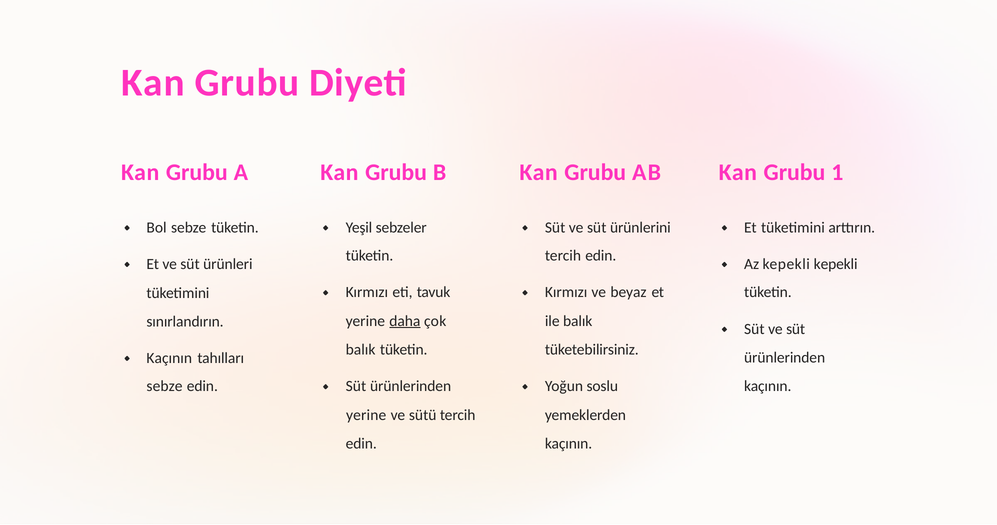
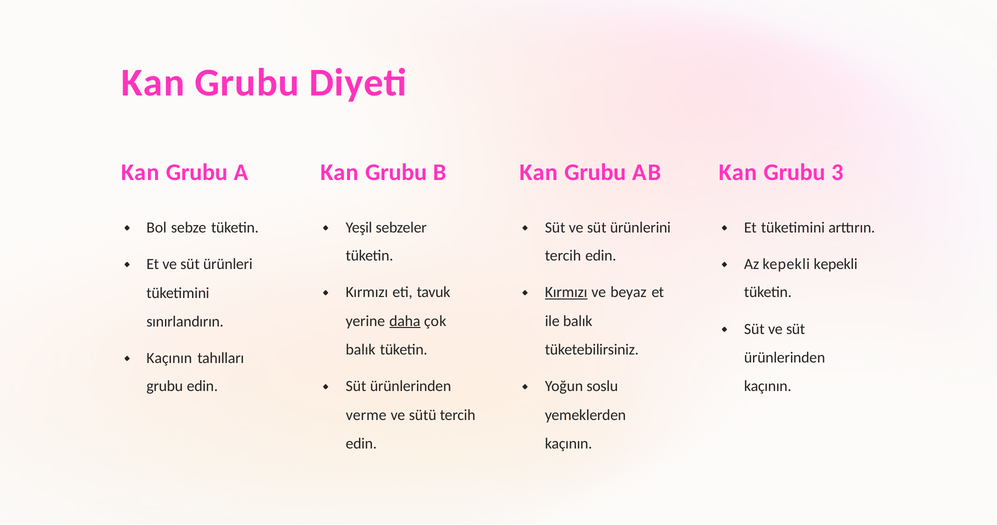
1: 1 -> 3
Kırmızı at (566, 292) underline: none -> present
sebze at (165, 386): sebze -> grubu
yerine at (366, 415): yerine -> verme
